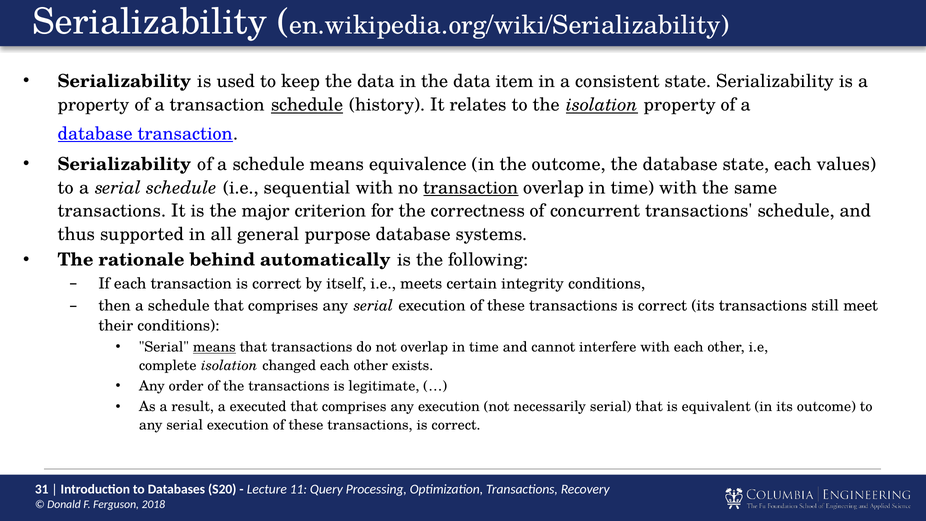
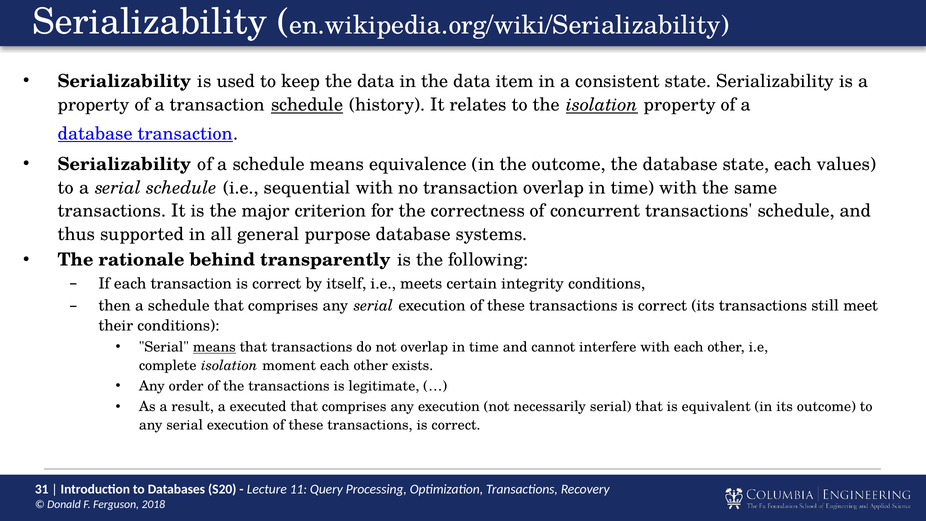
transaction at (471, 188) underline: present -> none
automatically: automatically -> transparently
changed: changed -> moment
